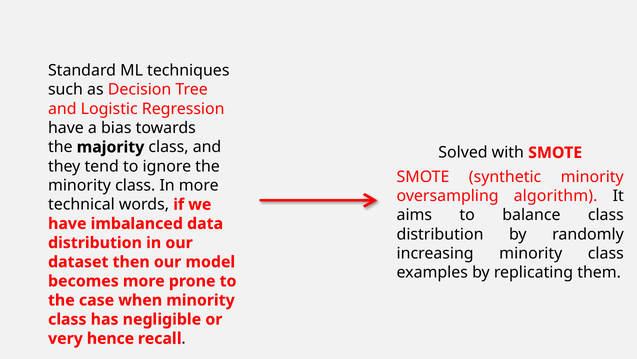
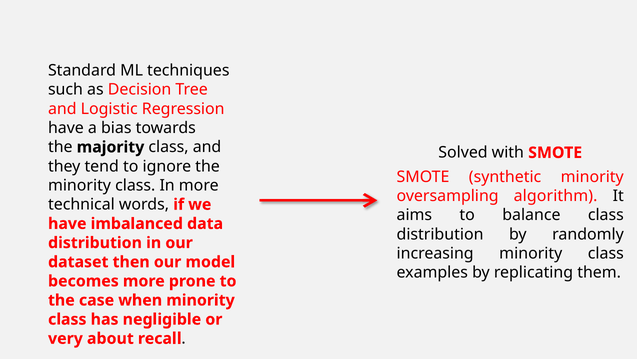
hence: hence -> about
